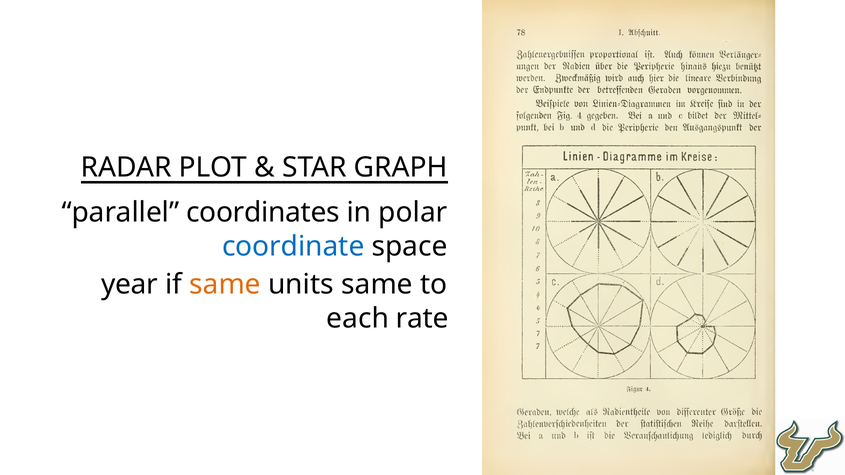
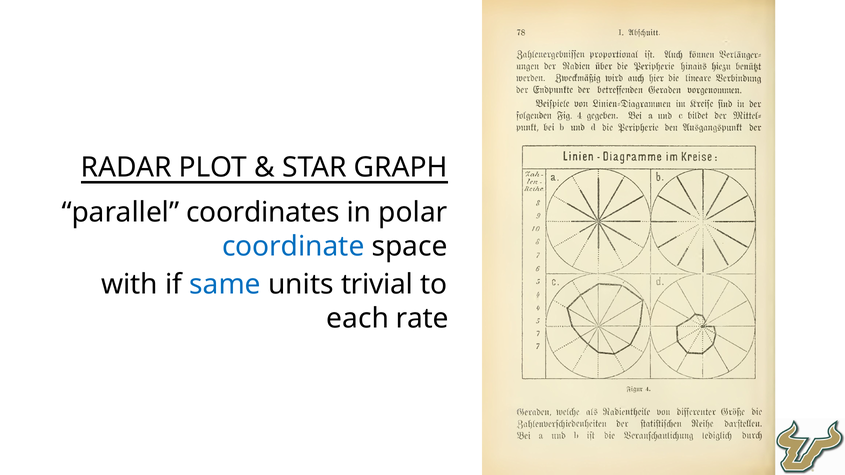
year: year -> with
same at (225, 285) colour: orange -> blue
units same: same -> trivial
